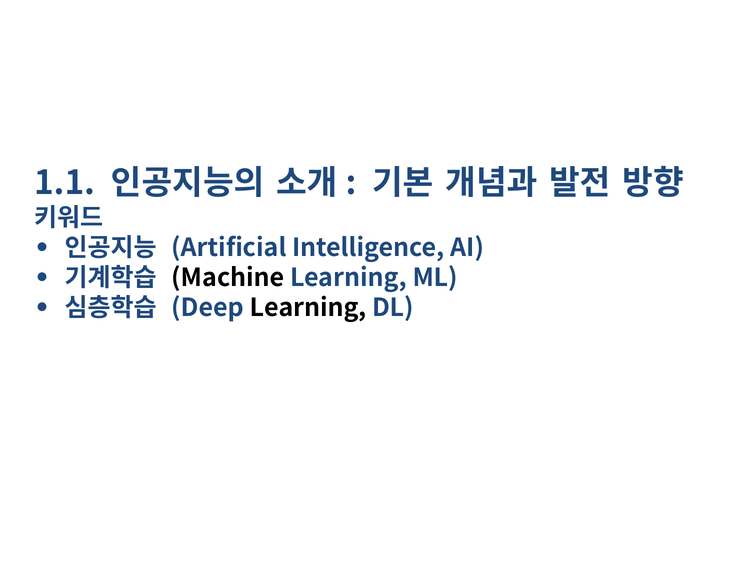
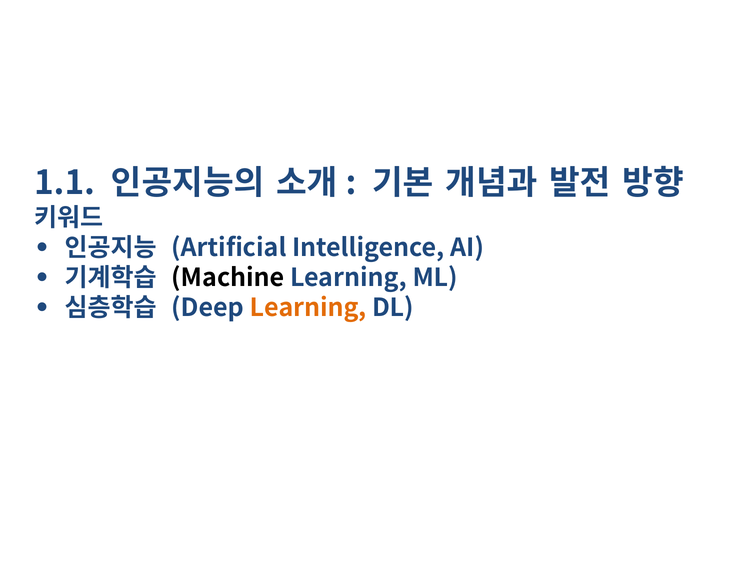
Learning at (308, 308) colour: black -> orange
